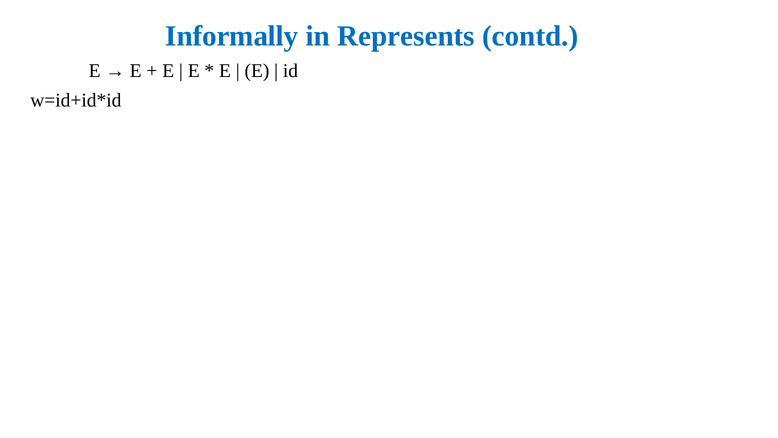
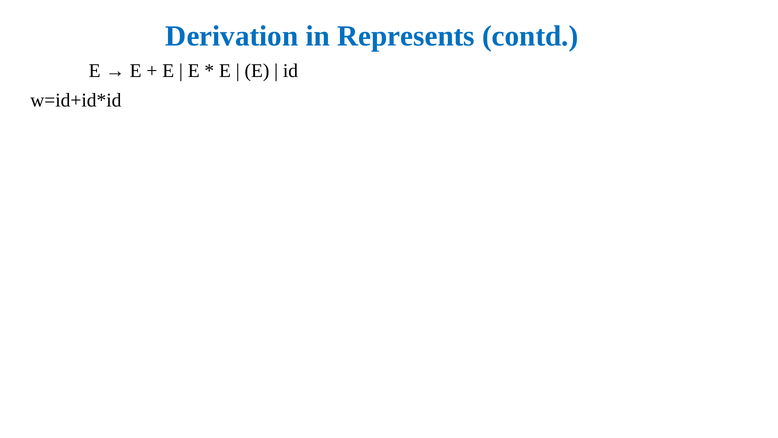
Informally: Informally -> Derivation
